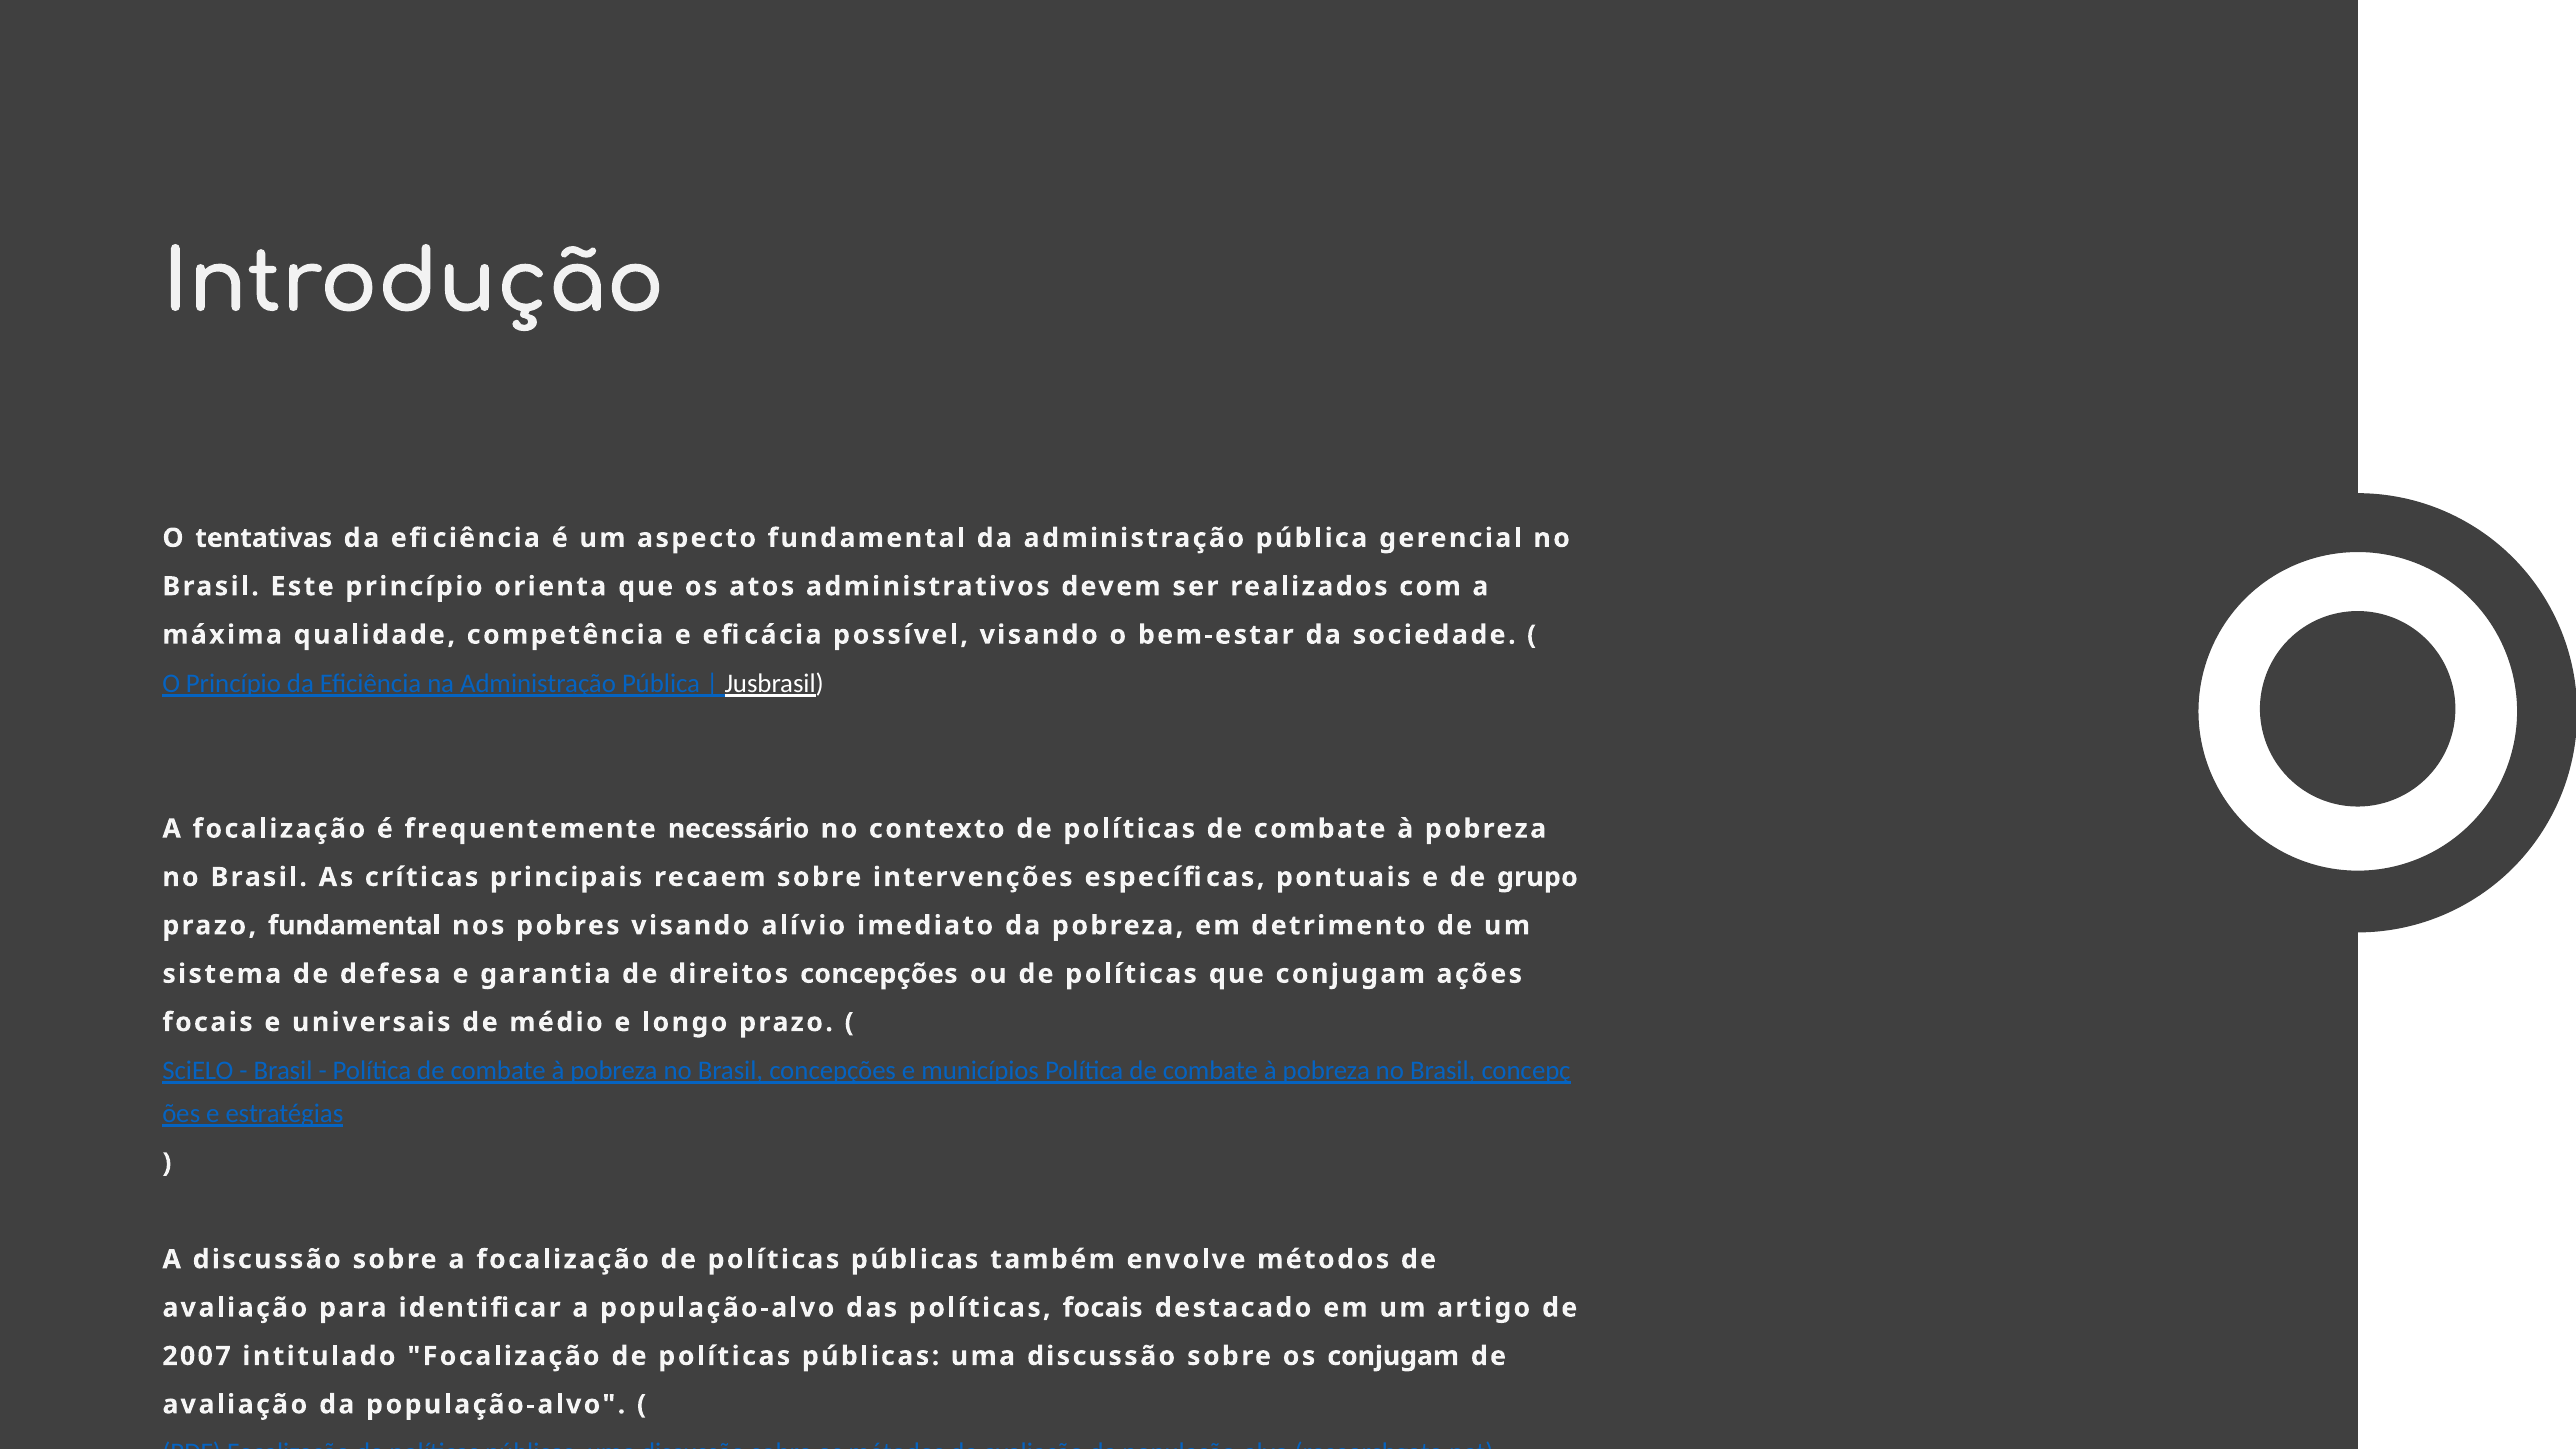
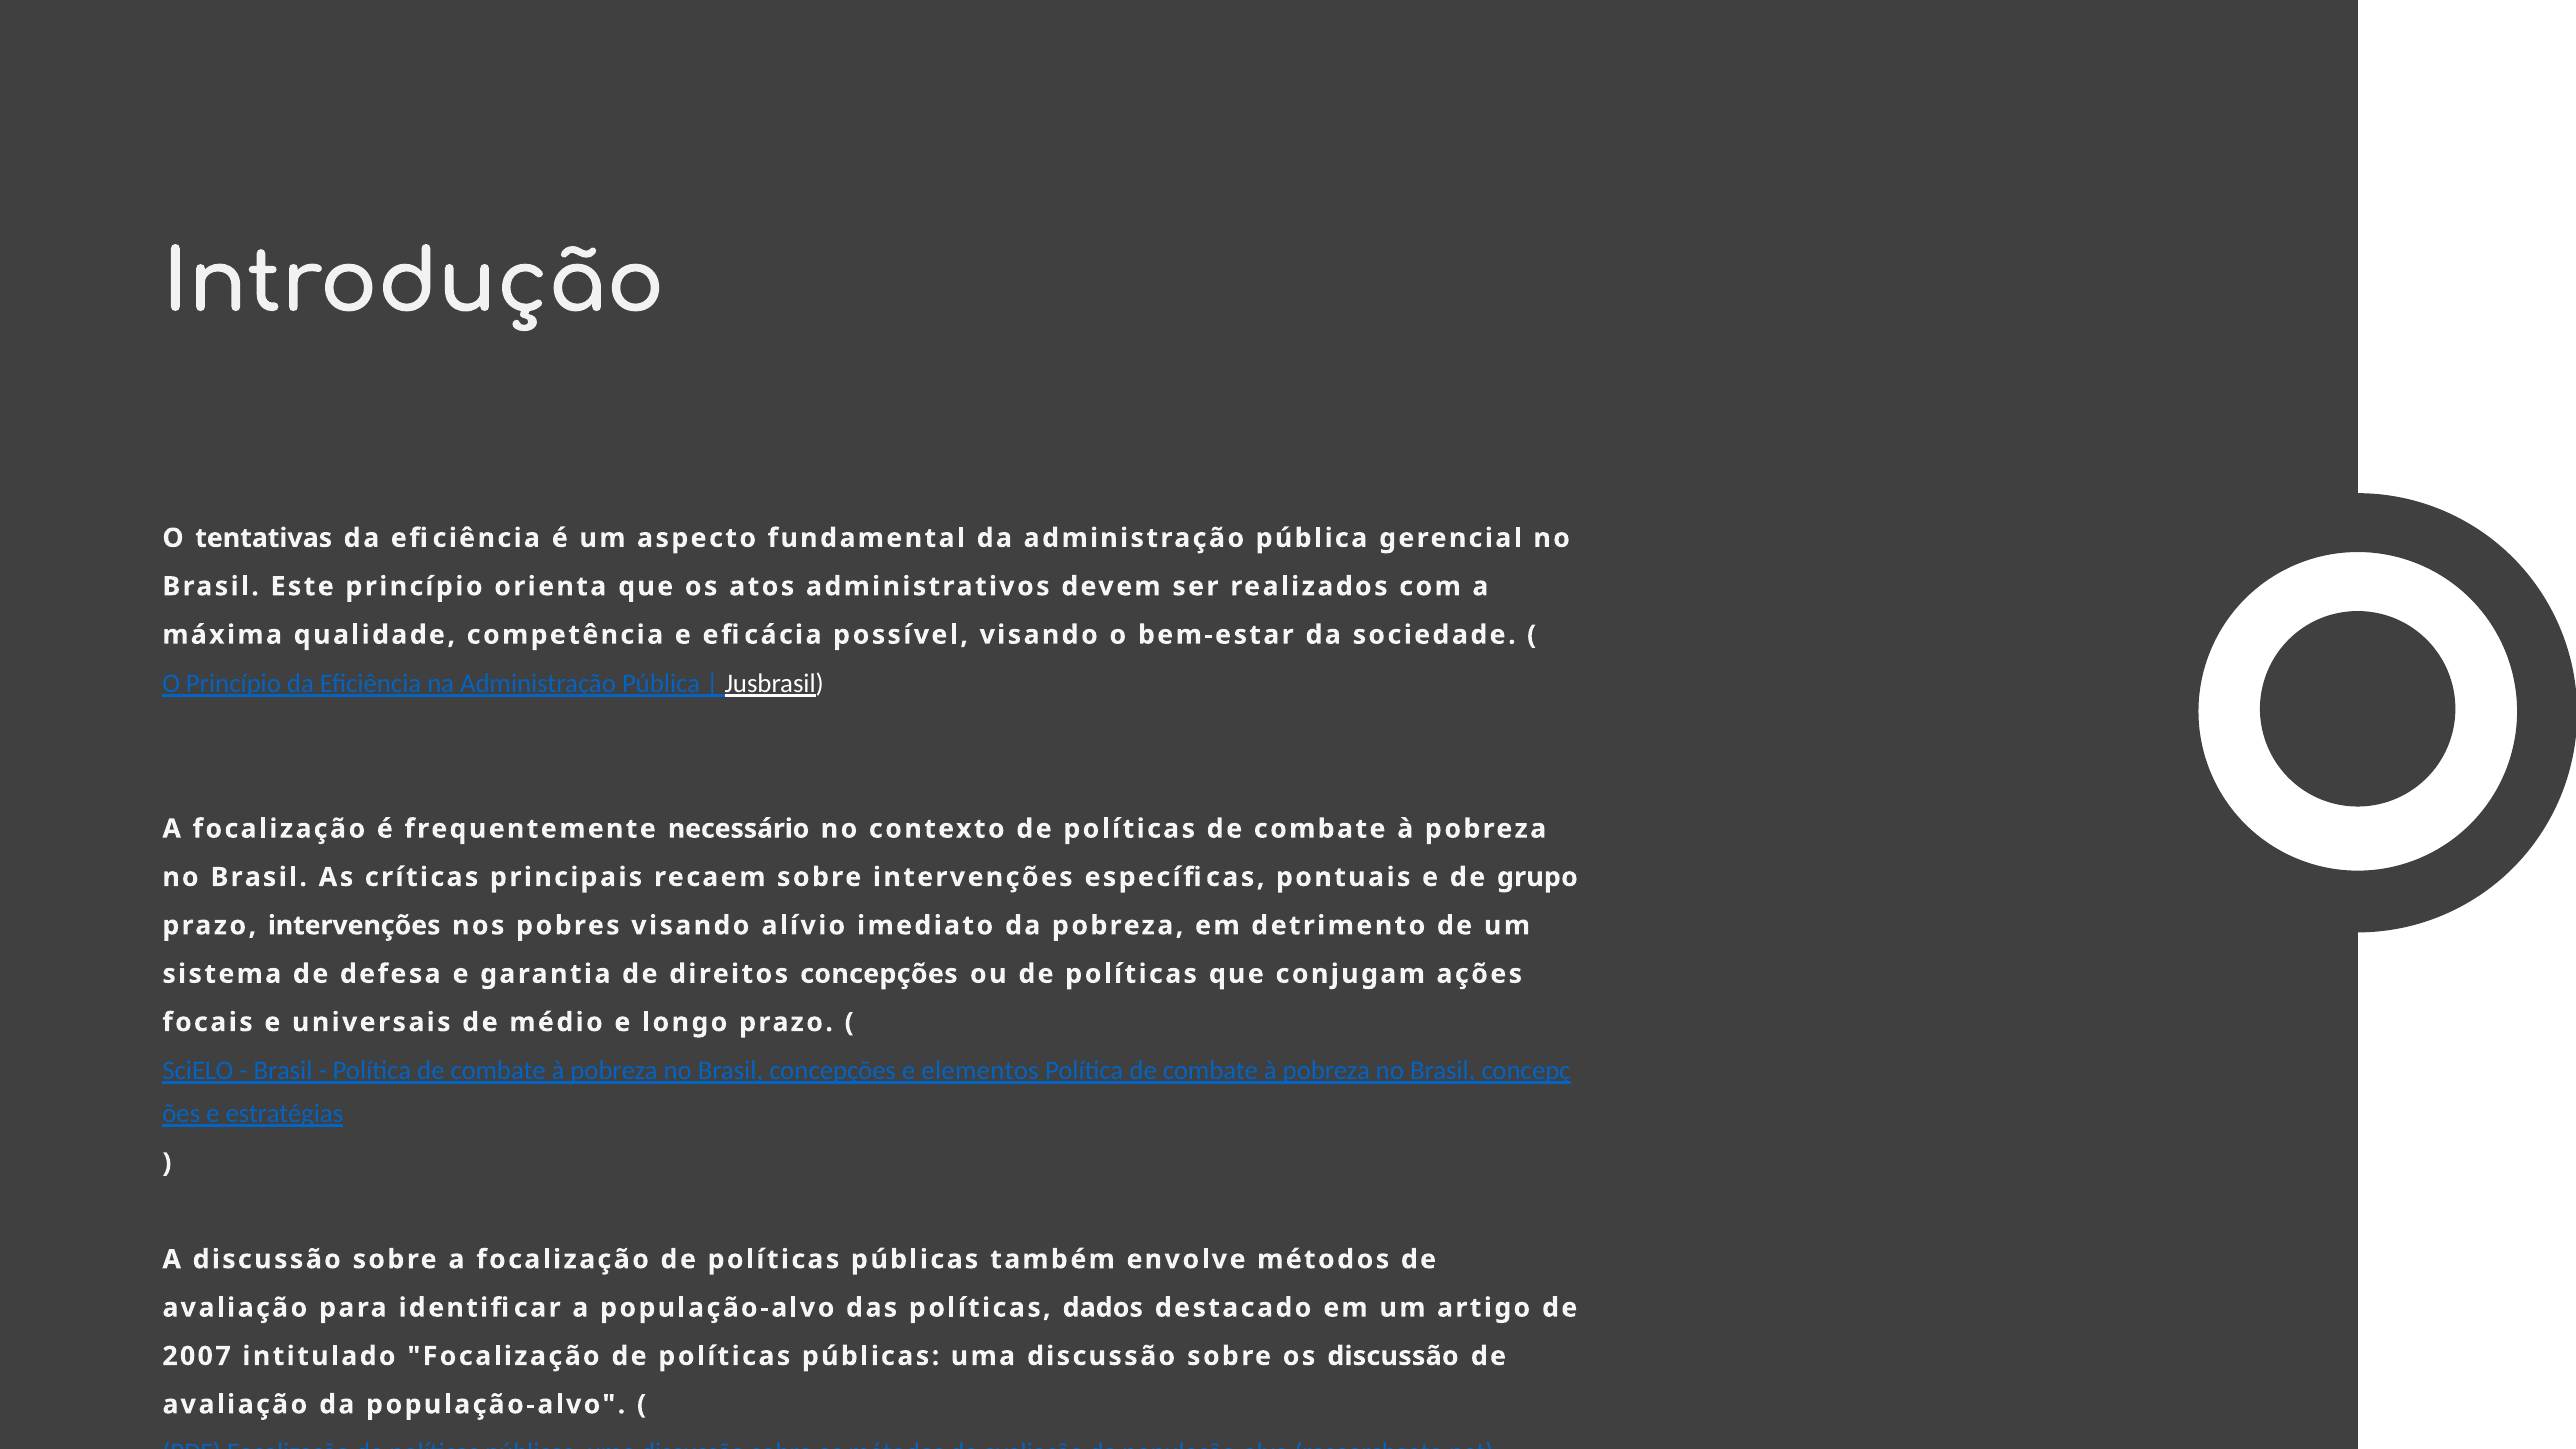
prazo fundamental: fundamental -> intervenções
municípios: municípios -> elementos
políticas focais: focais -> dados
os conjugam: conjugam -> discussão
